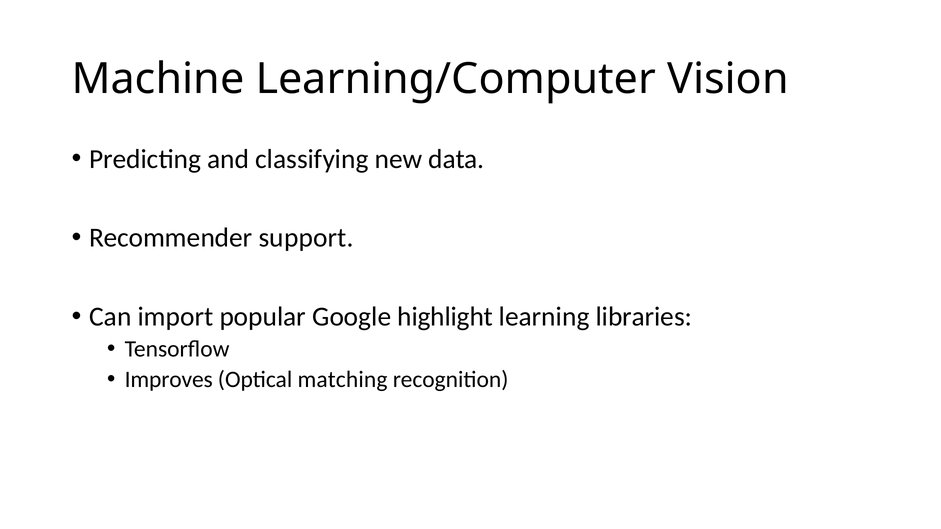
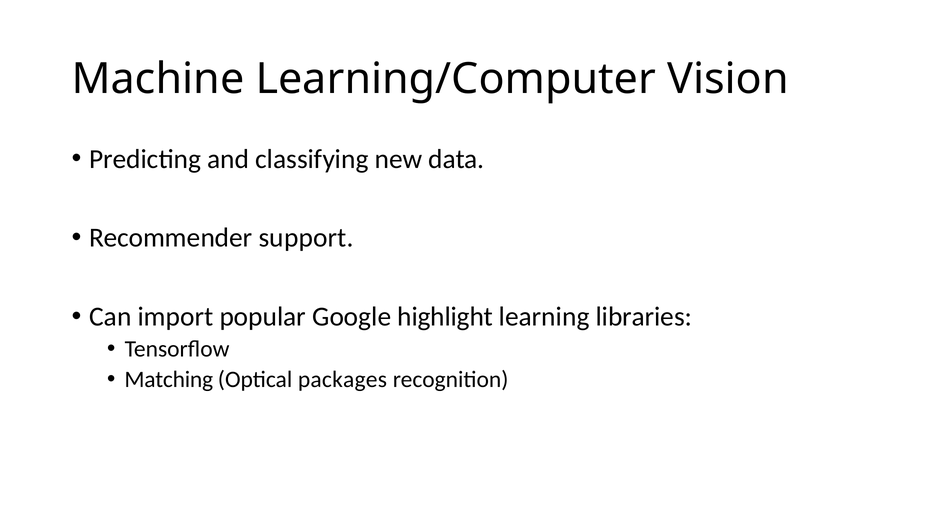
Improves: Improves -> Matching
matching: matching -> packages
